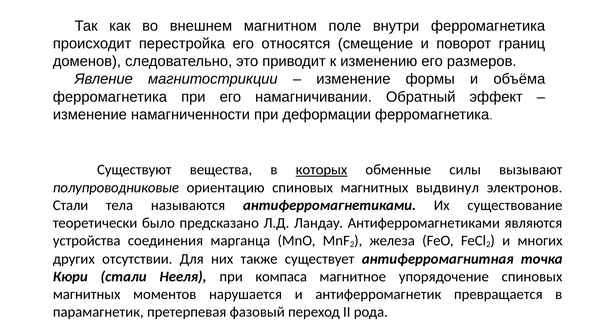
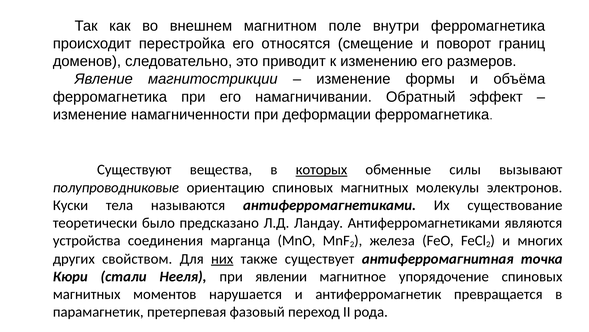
выдвинул: выдвинул -> молекулы
Стали at (71, 205): Стали -> Куски
отсутствии: отсутствии -> свойством
них underline: none -> present
компаса: компаса -> явлении
